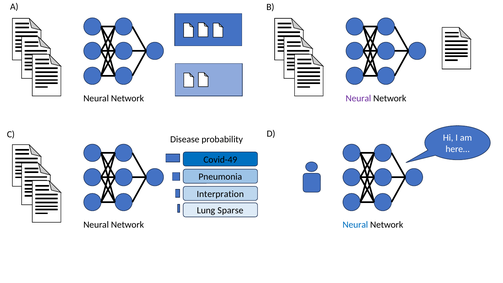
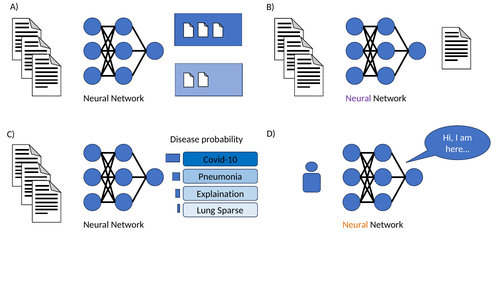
Covid-49: Covid-49 -> Covid-10
Interpration: Interpration -> Explaination
Neural at (355, 225) colour: blue -> orange
